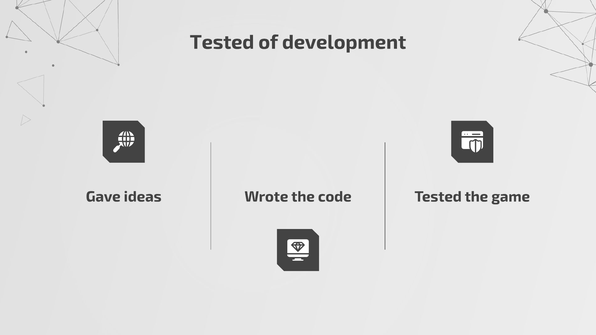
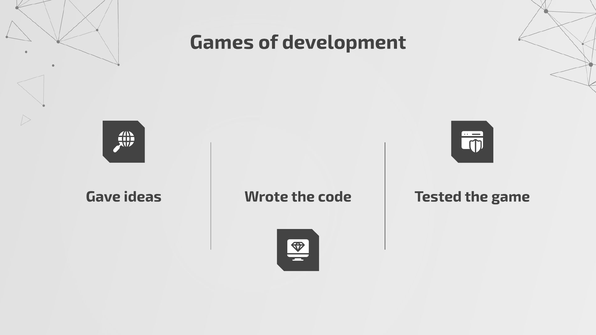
Tested at (222, 42): Tested -> Games
